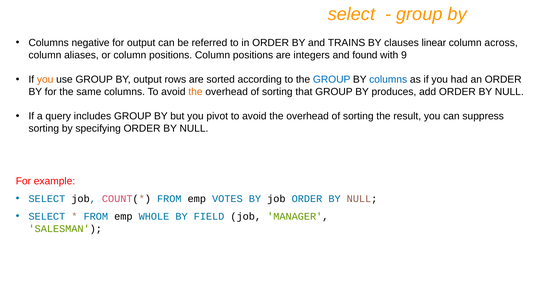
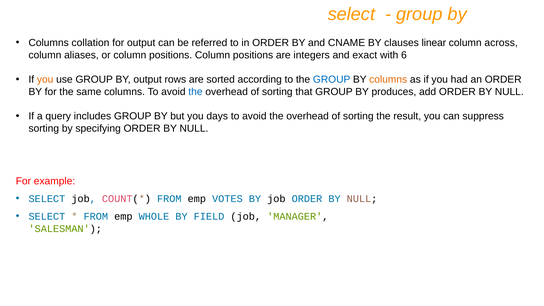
negative: negative -> collation
TRAINS: TRAINS -> CNAME
found: found -> exact
9: 9 -> 6
columns at (388, 80) colour: blue -> orange
the at (195, 92) colour: orange -> blue
pivot: pivot -> days
